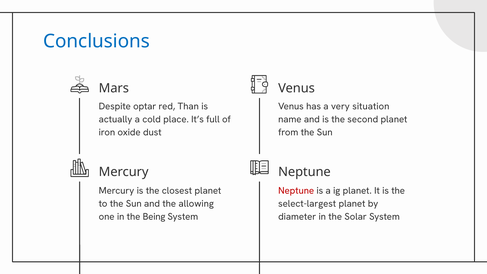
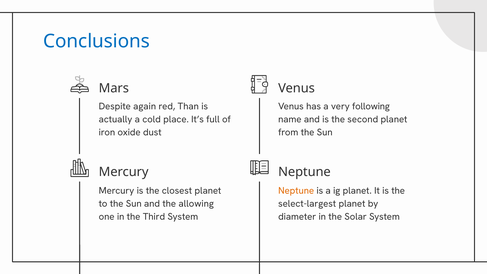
optar: optar -> again
situation: situation -> following
Neptune at (296, 191) colour: red -> orange
Being: Being -> Third
